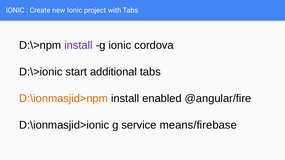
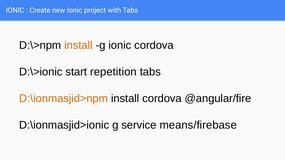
install at (78, 45) colour: purple -> orange
additional: additional -> repetition
install enabled: enabled -> cordova
